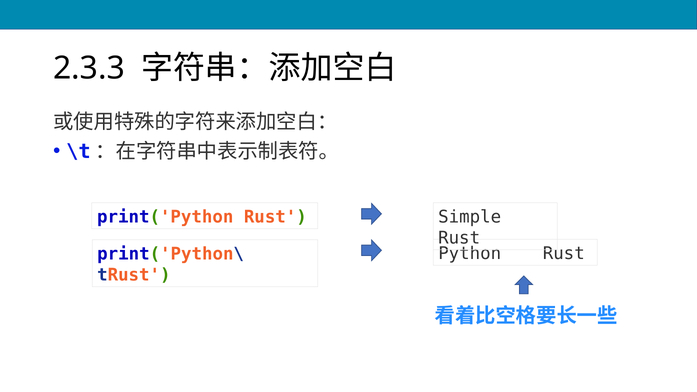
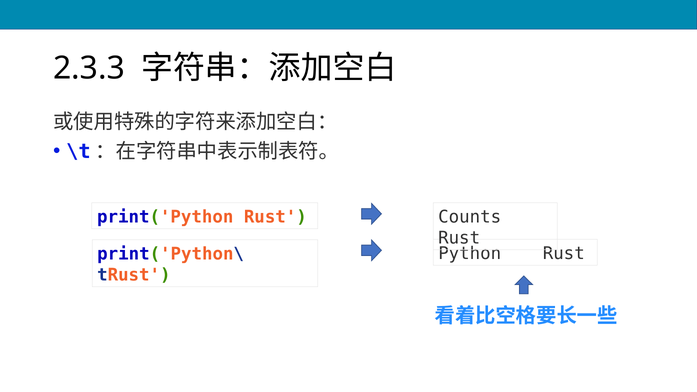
Simple: Simple -> Counts
